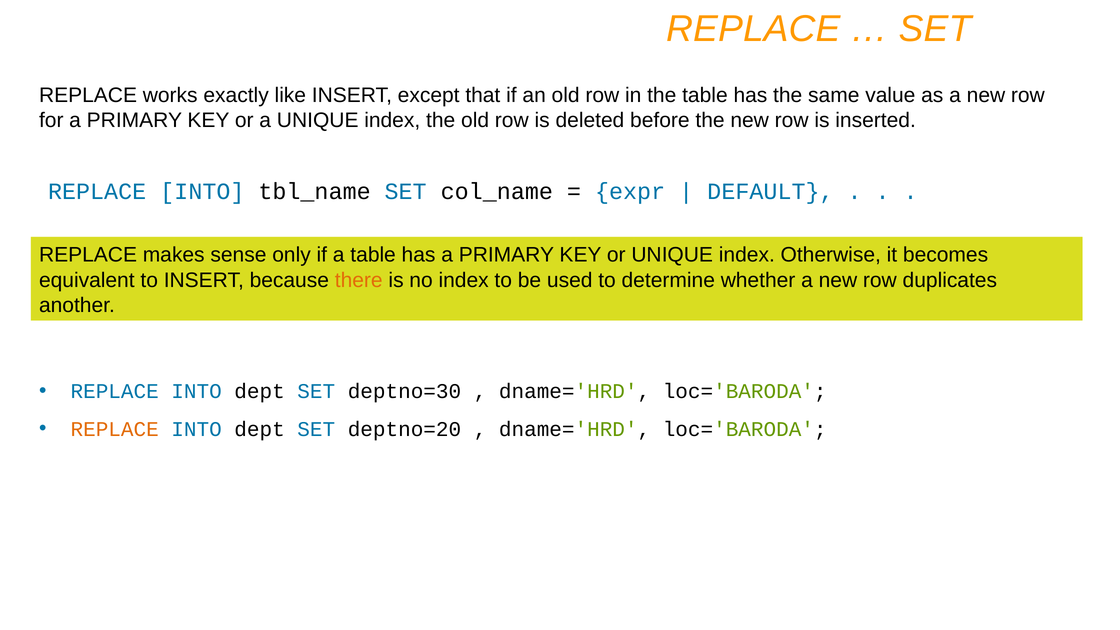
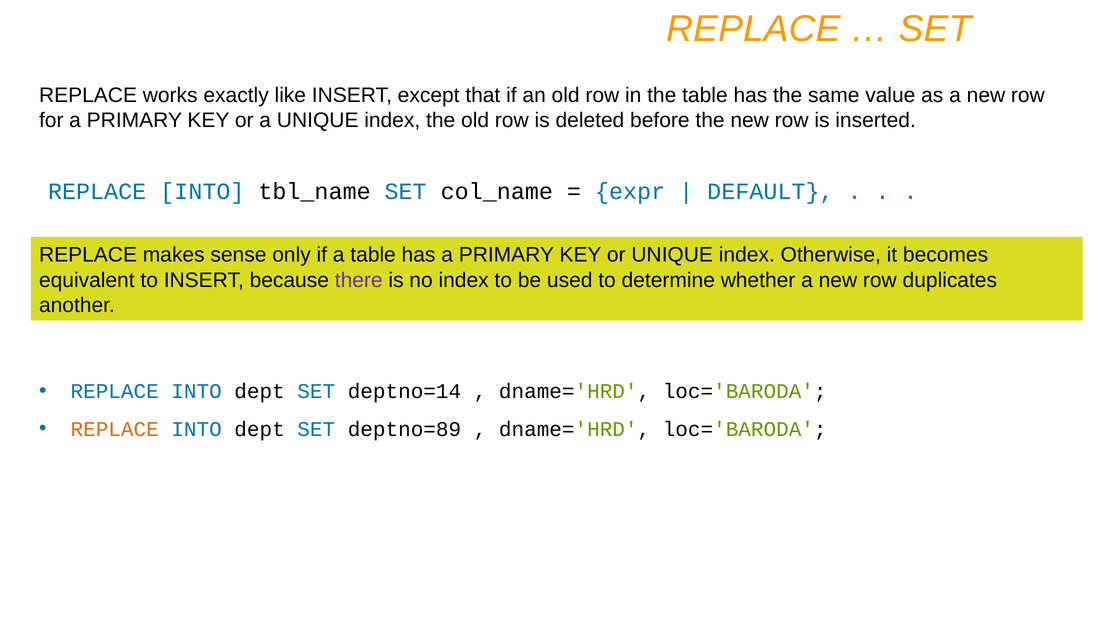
there colour: orange -> purple
deptno=30: deptno=30 -> deptno=14
deptno=20: deptno=20 -> deptno=89
